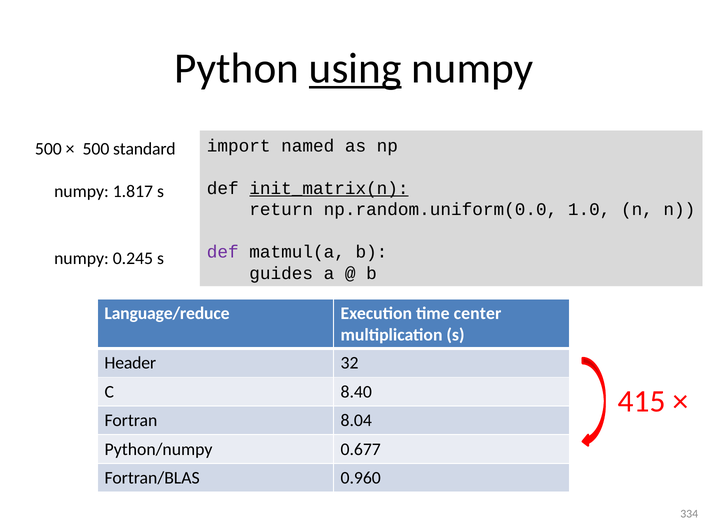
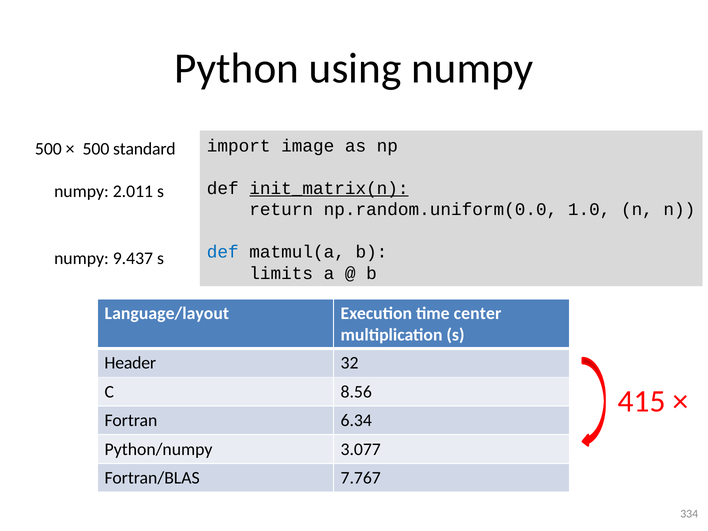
using underline: present -> none
named: named -> image
1.817: 1.817 -> 2.011
def at (223, 252) colour: purple -> blue
0.245: 0.245 -> 9.437
guides: guides -> limits
Language/reduce: Language/reduce -> Language/layout
8.40: 8.40 -> 8.56
8.04: 8.04 -> 6.34
0.677: 0.677 -> 3.077
0.960: 0.960 -> 7.767
